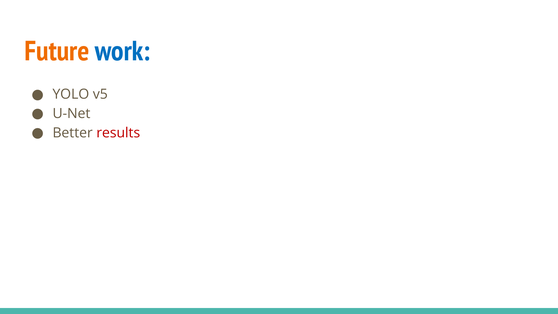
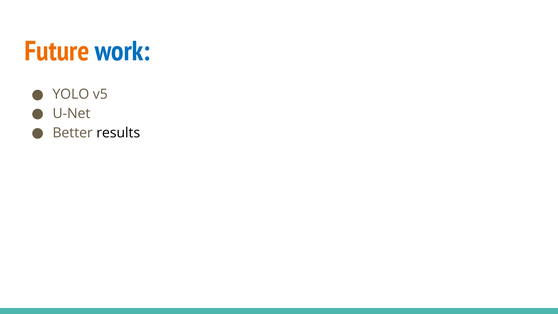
results colour: red -> black
